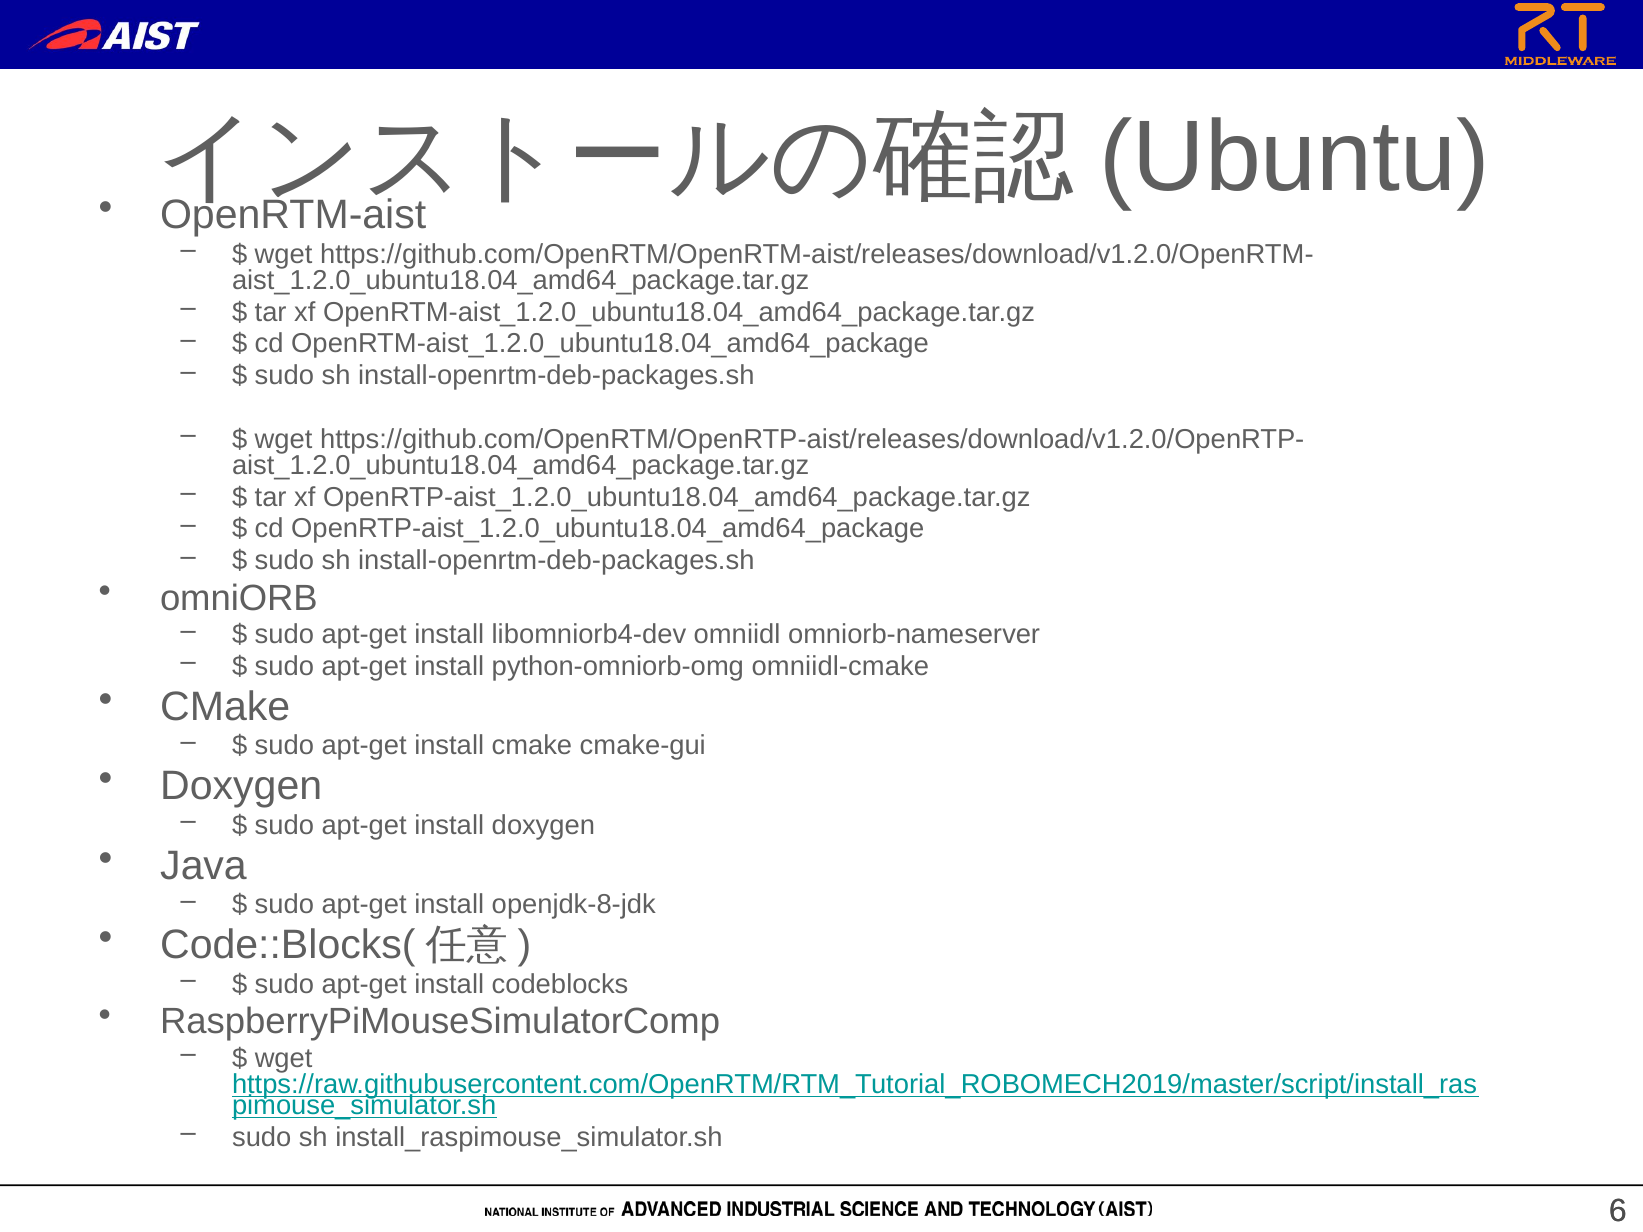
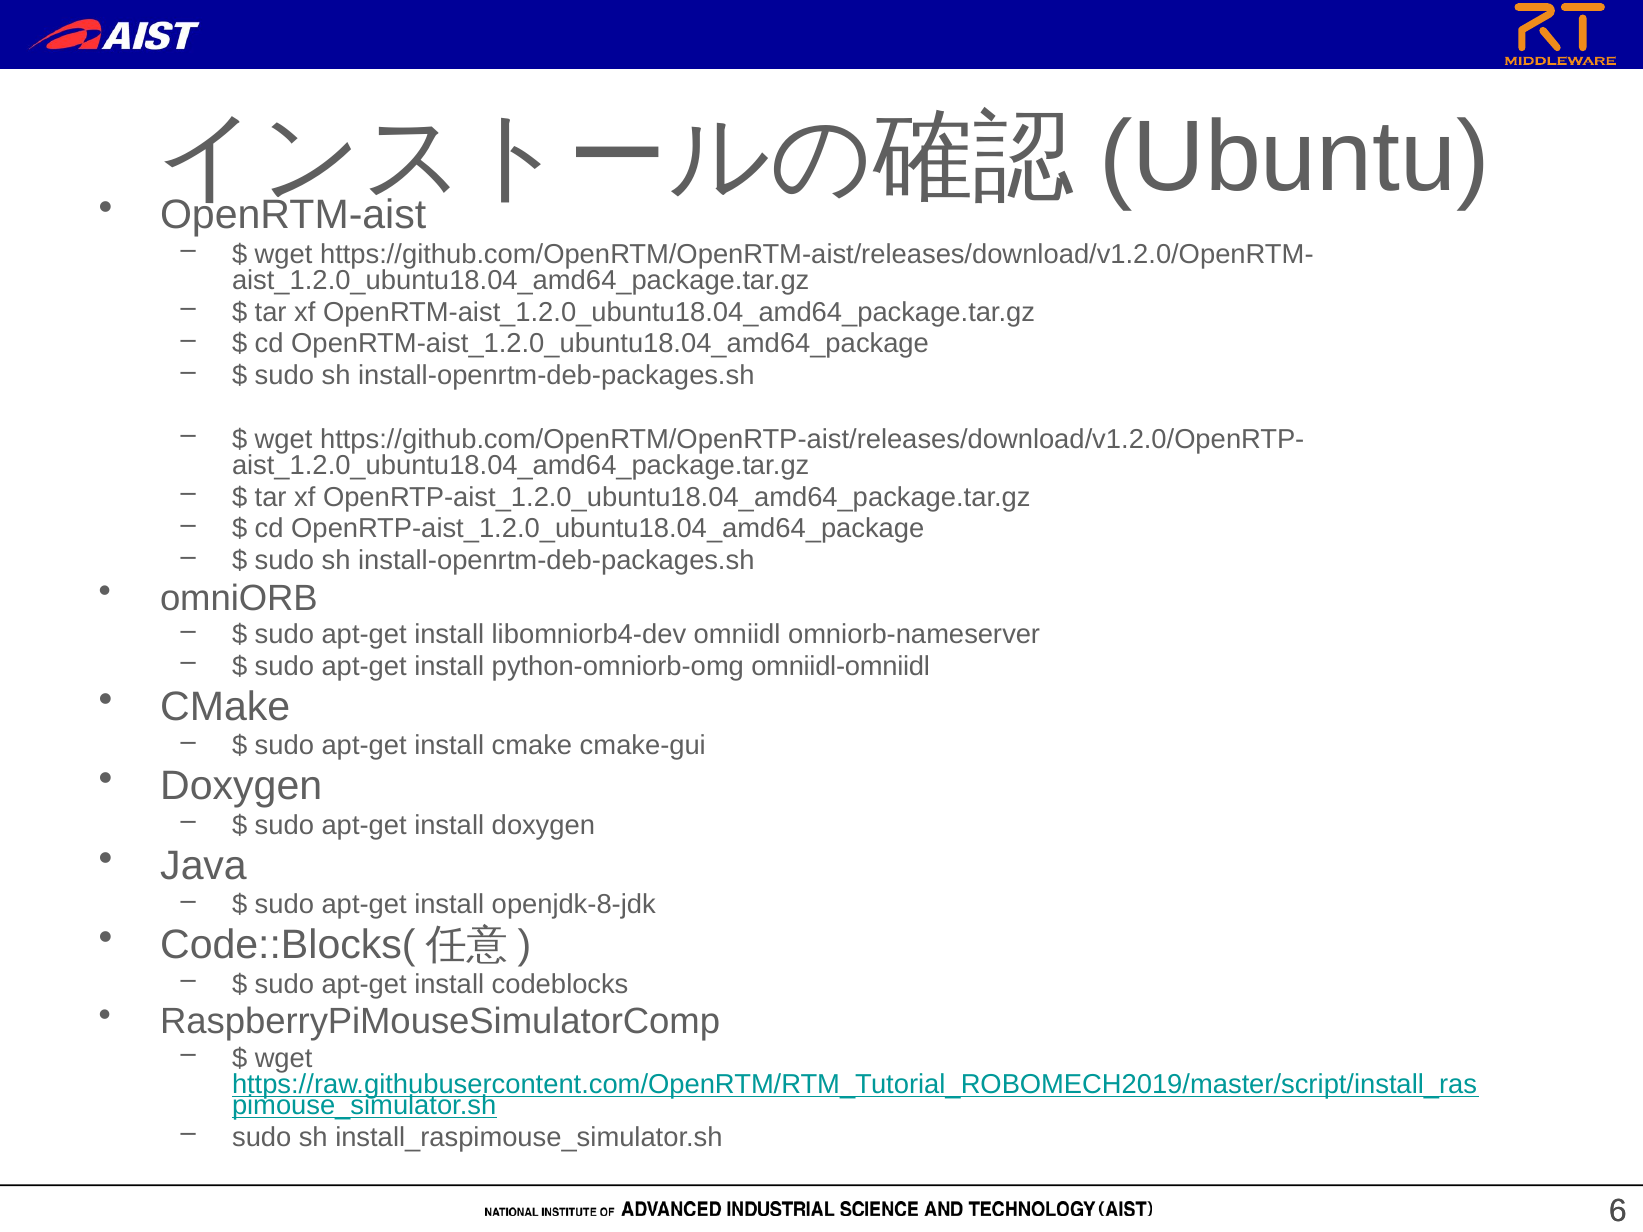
omniidl-cmake: omniidl-cmake -> omniidl-omniidl
